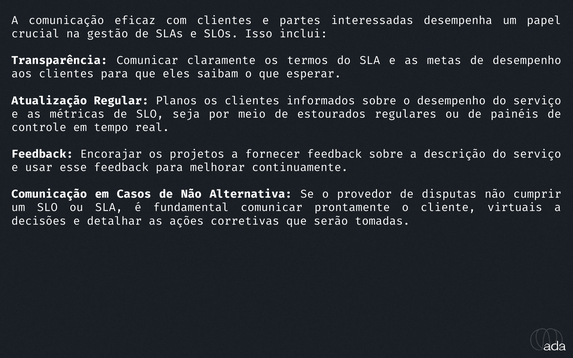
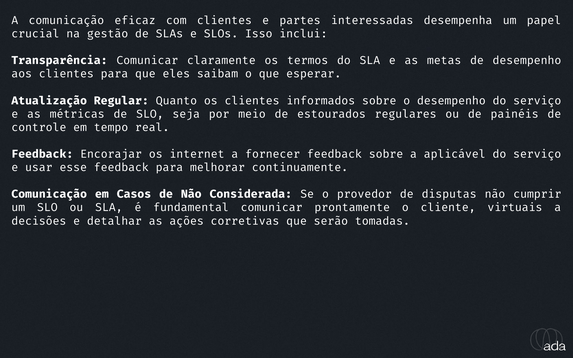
Planos: Planos -> Quanto
projetos: projetos -> internet
descrição: descrição -> aplicável
Alternativa: Alternativa -> Considerada
